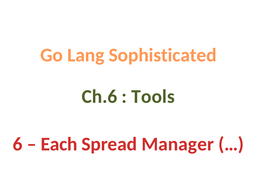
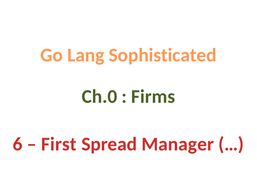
Ch.6: Ch.6 -> Ch.0
Tools: Tools -> Firms
Each: Each -> First
